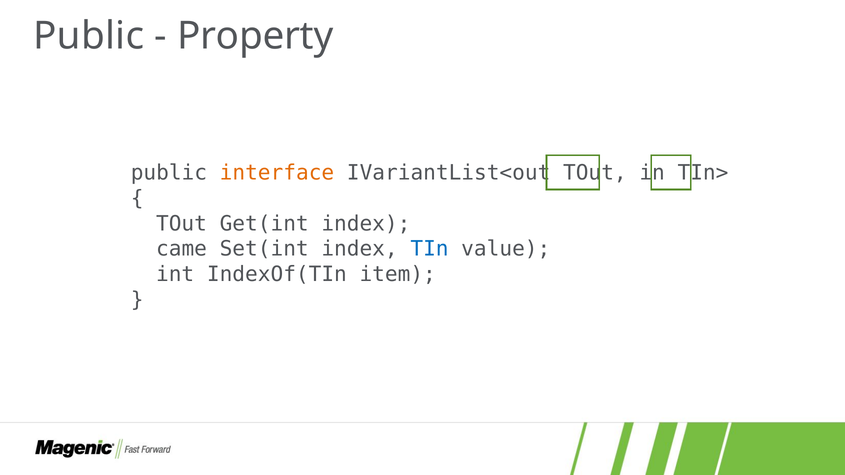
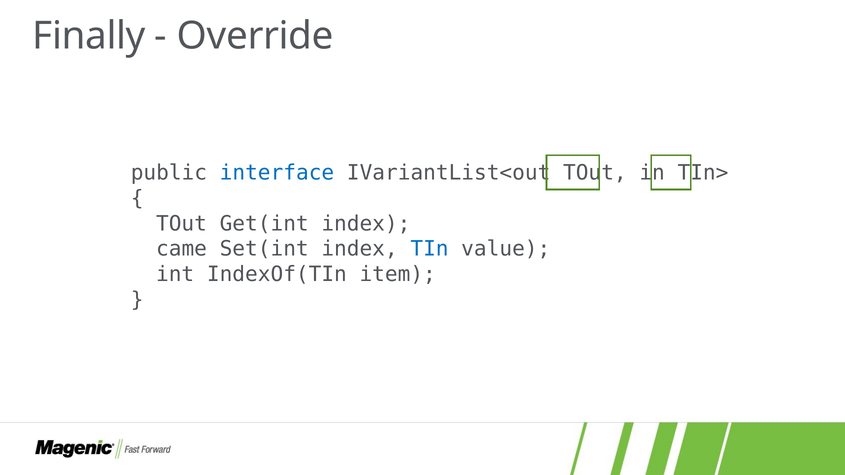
Public at (89, 36): Public -> Finally
Property: Property -> Override
interface colour: orange -> blue
